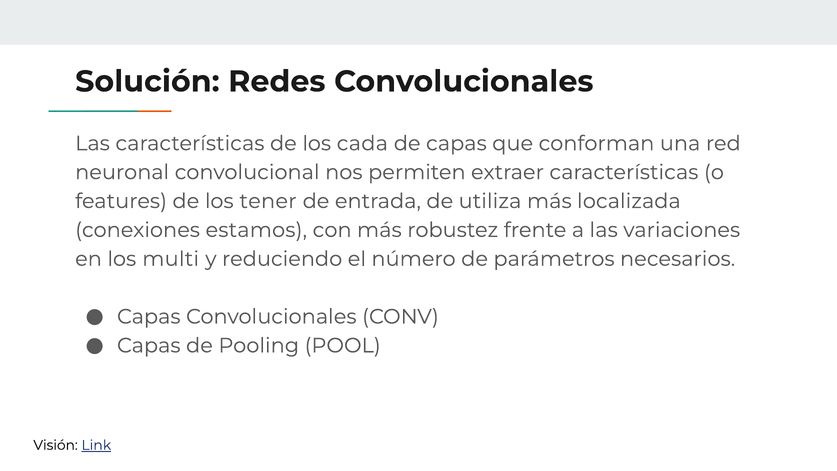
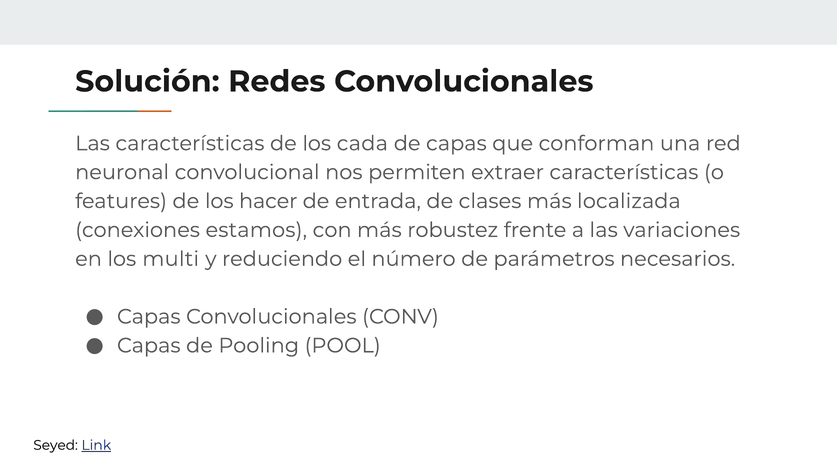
tener: tener -> hacer
utiliza: utiliza -> clases
Visión: Visión -> Seyed
